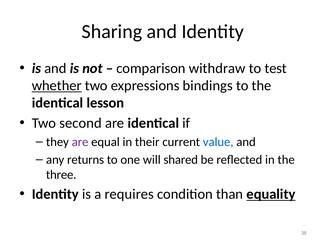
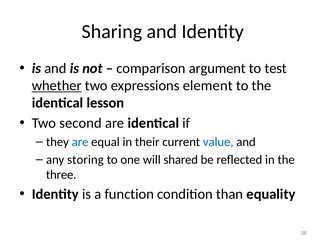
withdraw: withdraw -> argument
bindings: bindings -> element
are at (80, 142) colour: purple -> blue
returns: returns -> storing
requires: requires -> function
equality underline: present -> none
